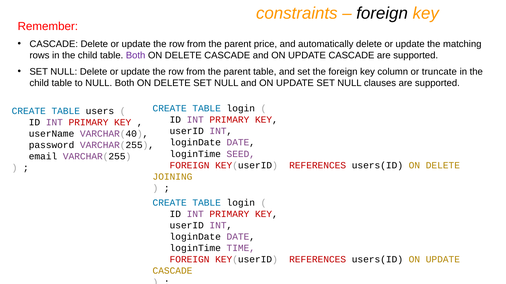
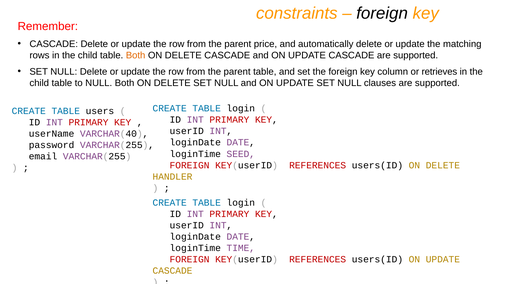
Both at (136, 55) colour: purple -> orange
truncate: truncate -> retrieves
JOINING: JOINING -> HANDLER
